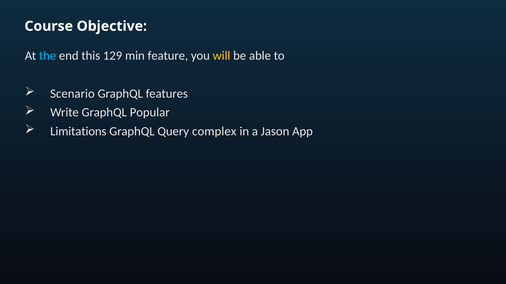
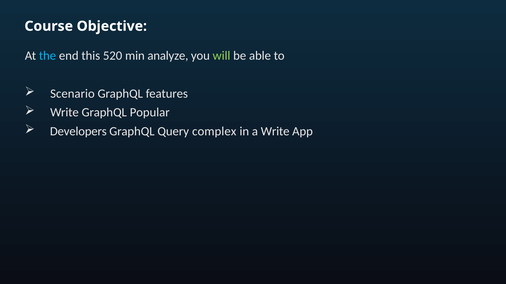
129: 129 -> 520
feature: feature -> analyze
will colour: yellow -> light green
Limitations: Limitations -> Developers
a Jason: Jason -> Write
